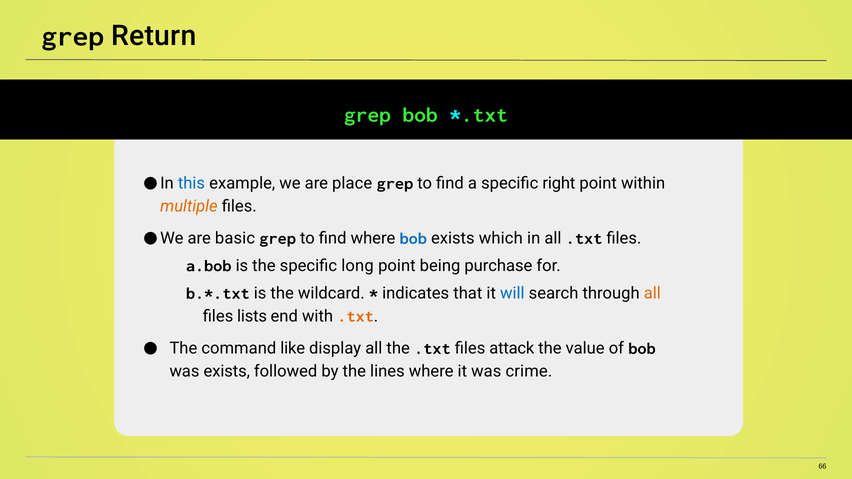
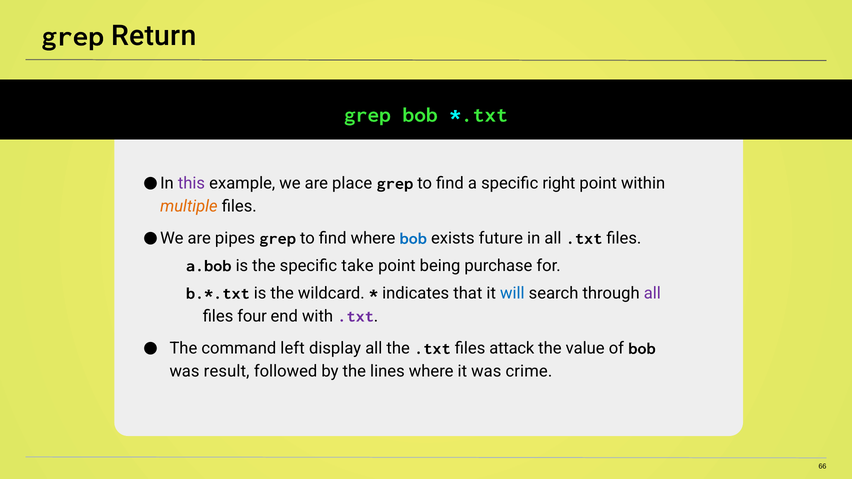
this colour: blue -> purple
basic: basic -> pipes
which: which -> future
long: long -> take
all at (652, 293) colour: orange -> purple
lists: lists -> four
.txt at (356, 316) colour: orange -> purple
like: like -> left
was exists: exists -> result
